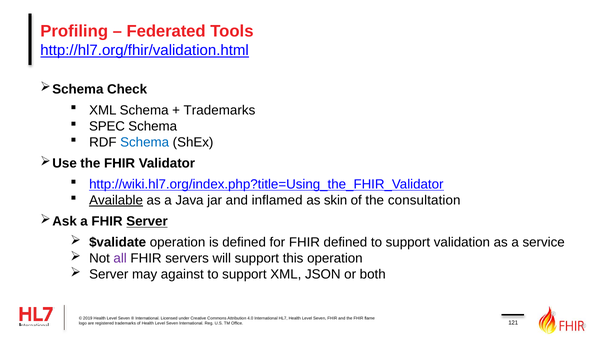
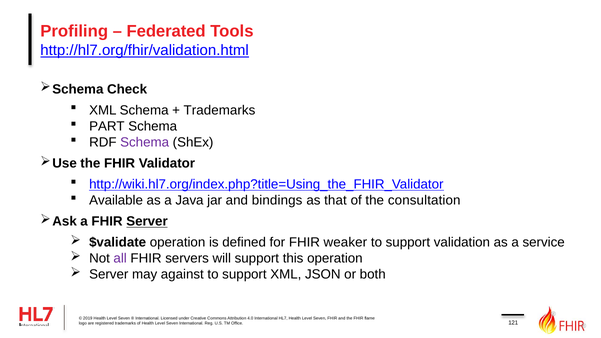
SPEC: SPEC -> PART
Schema at (145, 142) colour: blue -> purple
Available underline: present -> none
inflamed: inflamed -> bindings
skin: skin -> that
FHIR defined: defined -> weaker
